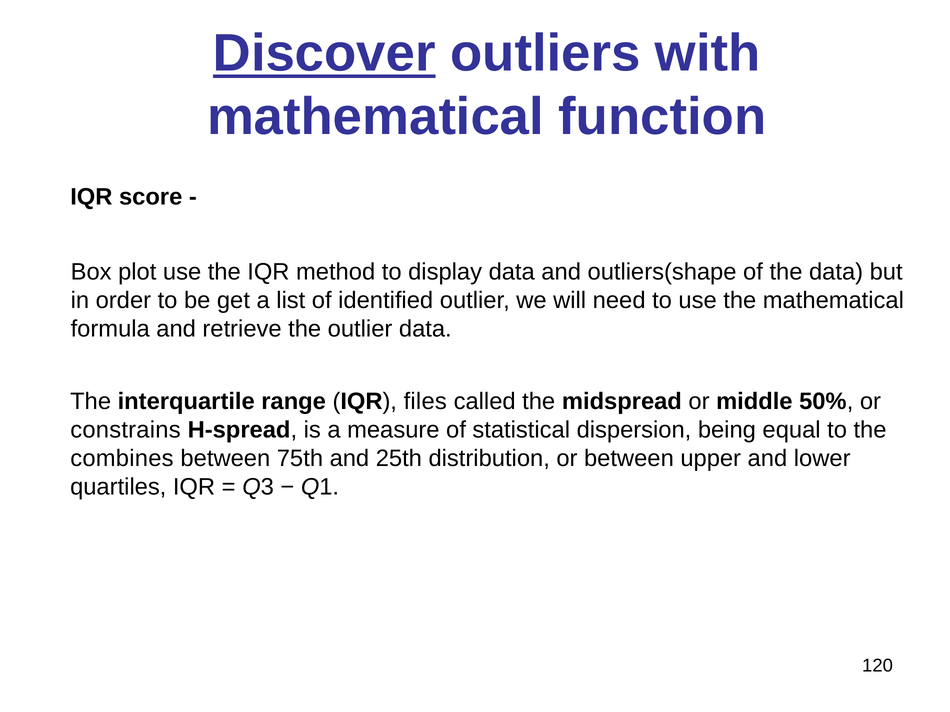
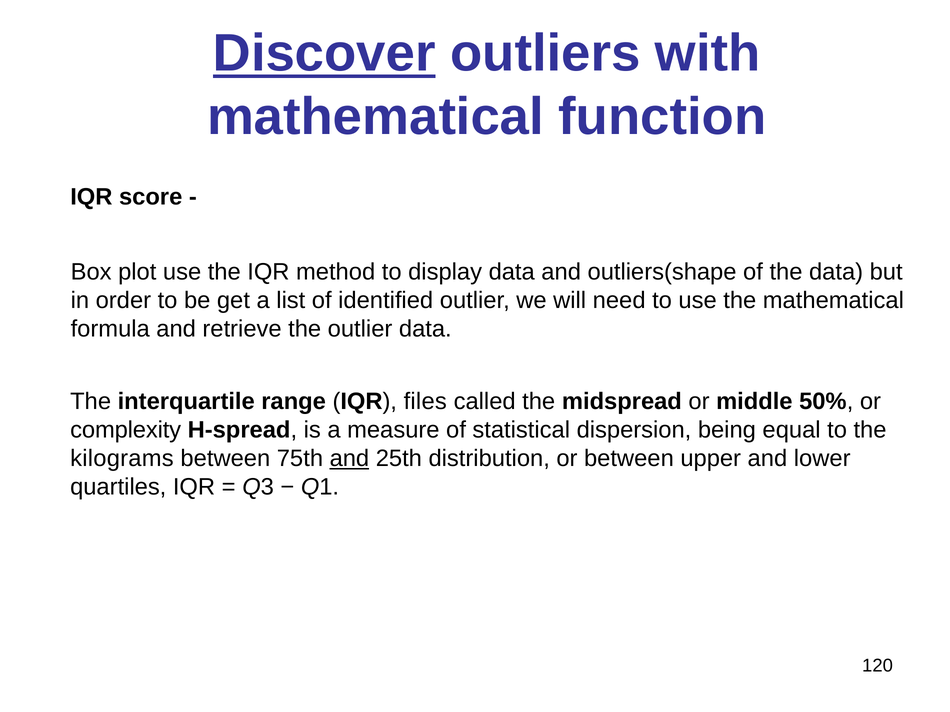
constrains: constrains -> complexity
combines: combines -> kilograms
and at (349, 459) underline: none -> present
